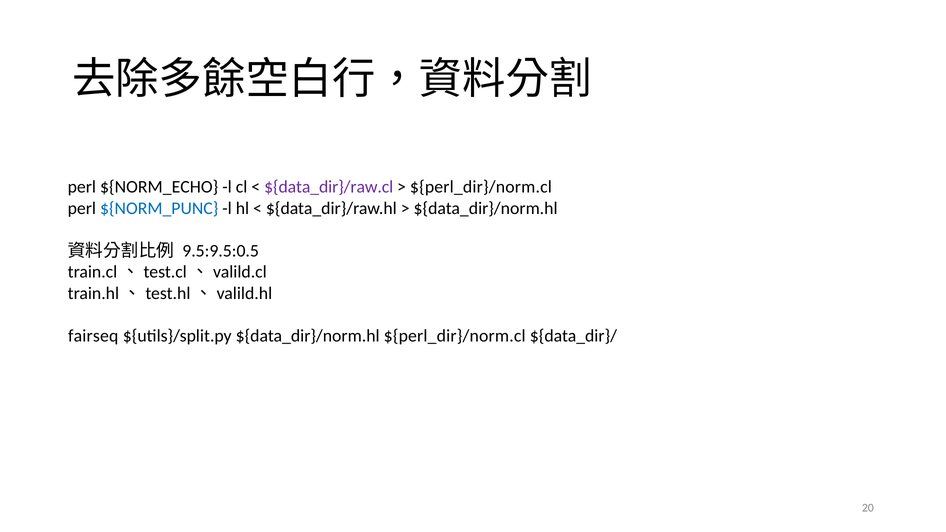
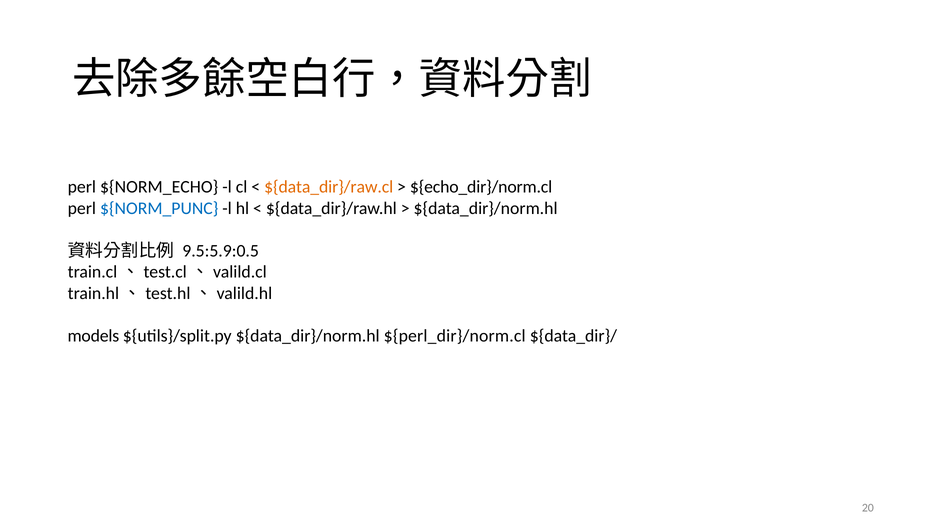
${data_dir}/raw.cl colour: purple -> orange
${perl_dir}/norm.cl at (481, 187): ${perl_dir}/norm.cl -> ${echo_dir}/norm.cl
9.5:9.5:0.5: 9.5:9.5:0.5 -> 9.5:5.9:0.5
fairseq: fairseq -> models
